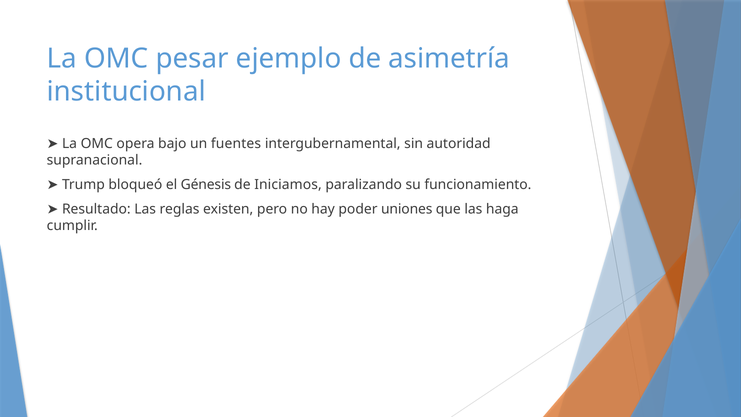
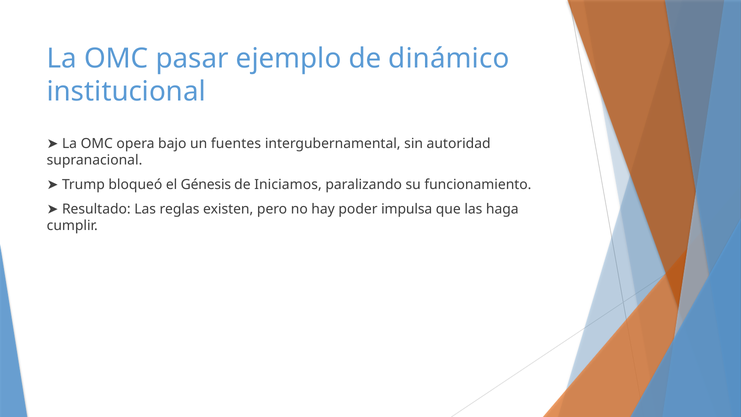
pesar: pesar -> pasar
asimetría: asimetría -> dinámico
uniones: uniones -> impulsa
